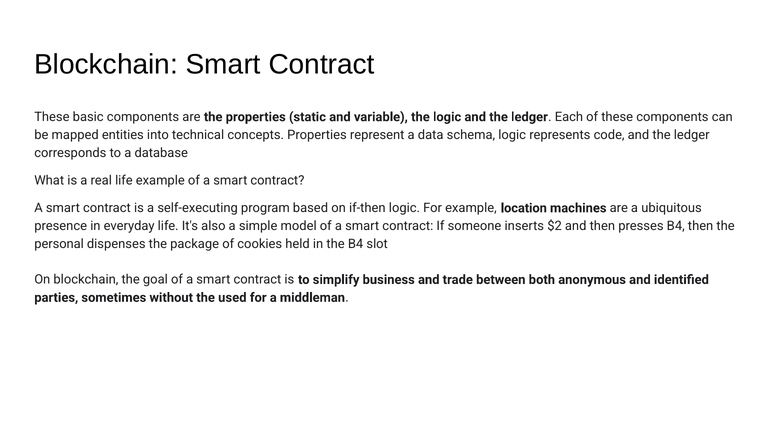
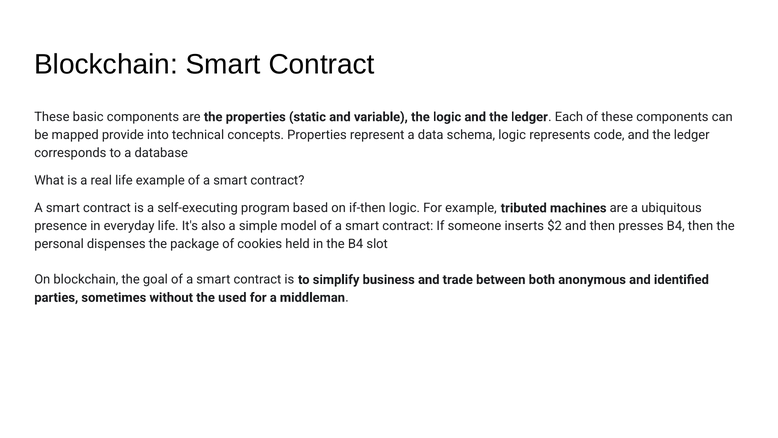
entities: entities -> provide
location: location -> tributed
